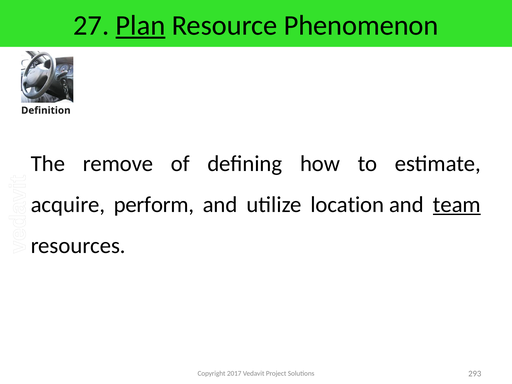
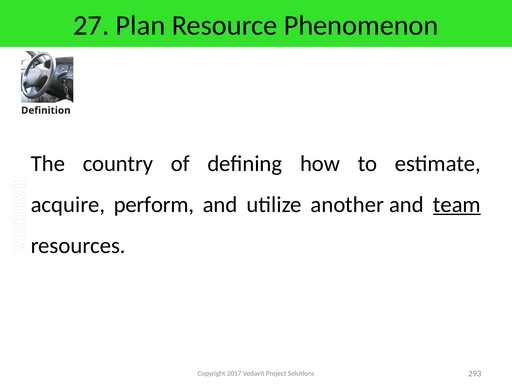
Plan underline: present -> none
remove: remove -> country
location: location -> another
